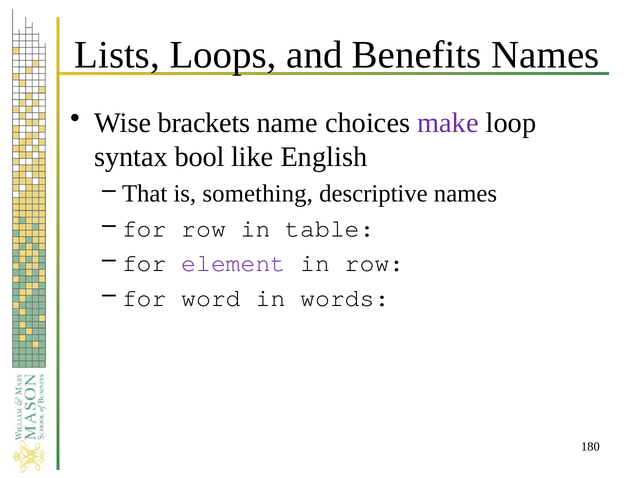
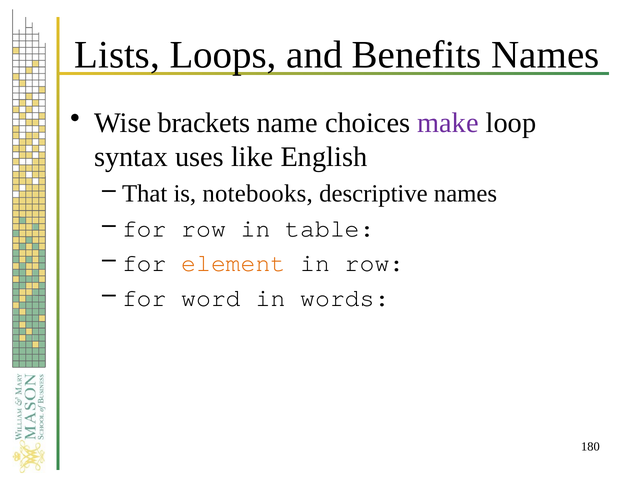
bool: bool -> uses
something: something -> notebooks
element colour: purple -> orange
